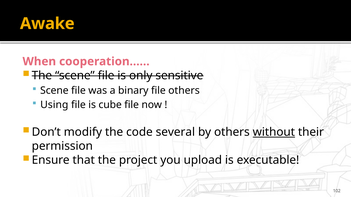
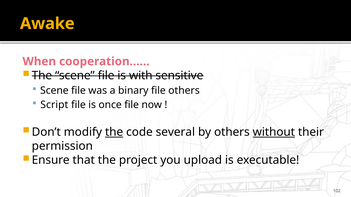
only: only -> with
Using: Using -> Script
cube: cube -> once
the at (114, 132) underline: none -> present
